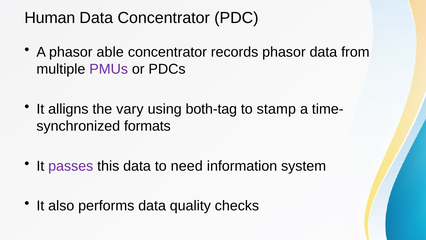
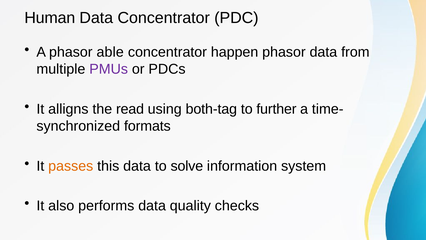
records: records -> happen
vary: vary -> read
stamp: stamp -> further
passes colour: purple -> orange
need: need -> solve
